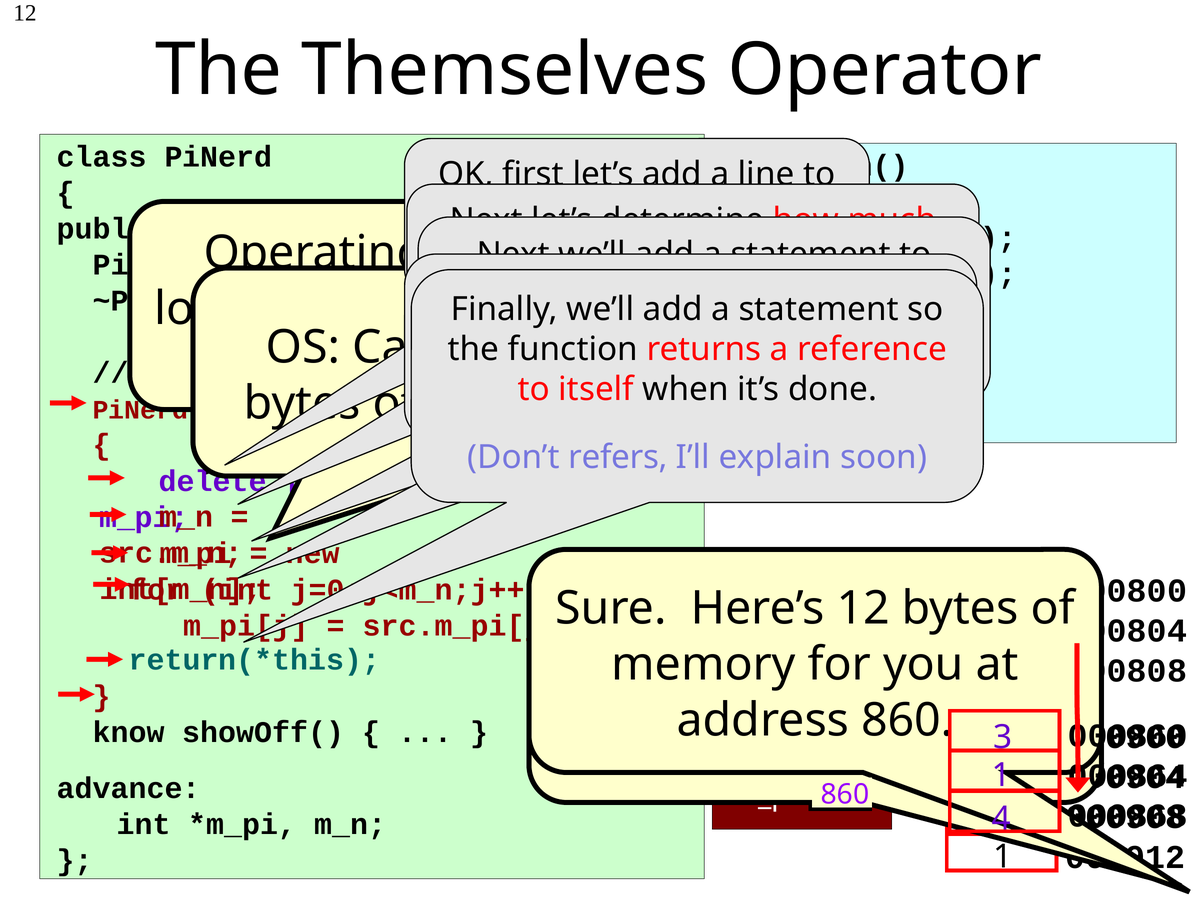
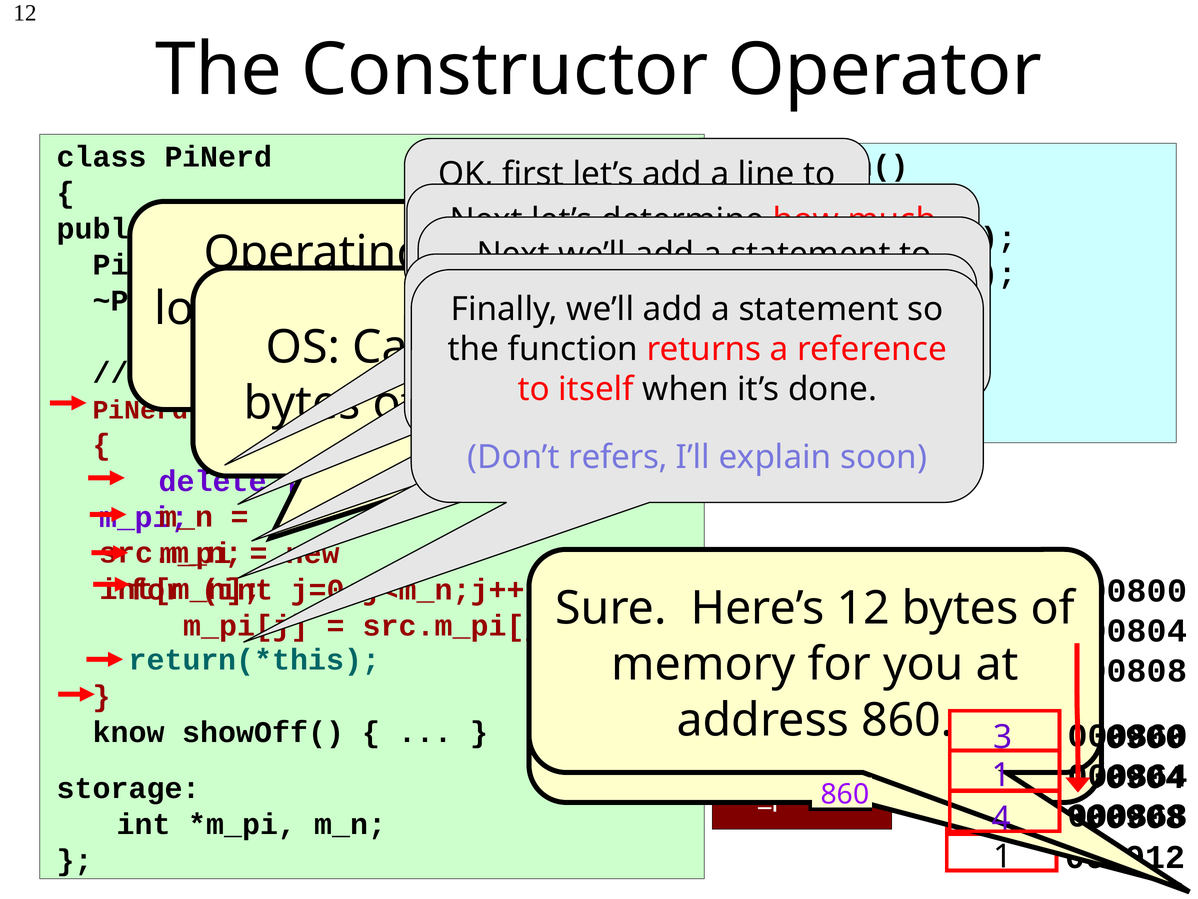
Themselves: Themselves -> Constructor
advance at (129, 788): advance -> storage
